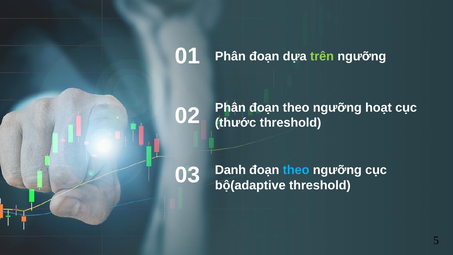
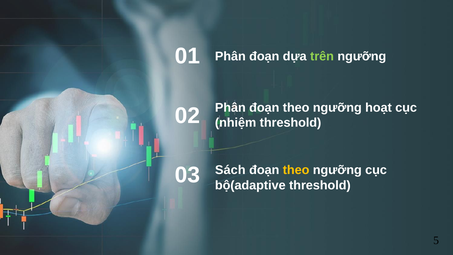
thước: thước -> nhiệm
Danh: Danh -> Sách
theo at (296, 170) colour: light blue -> yellow
